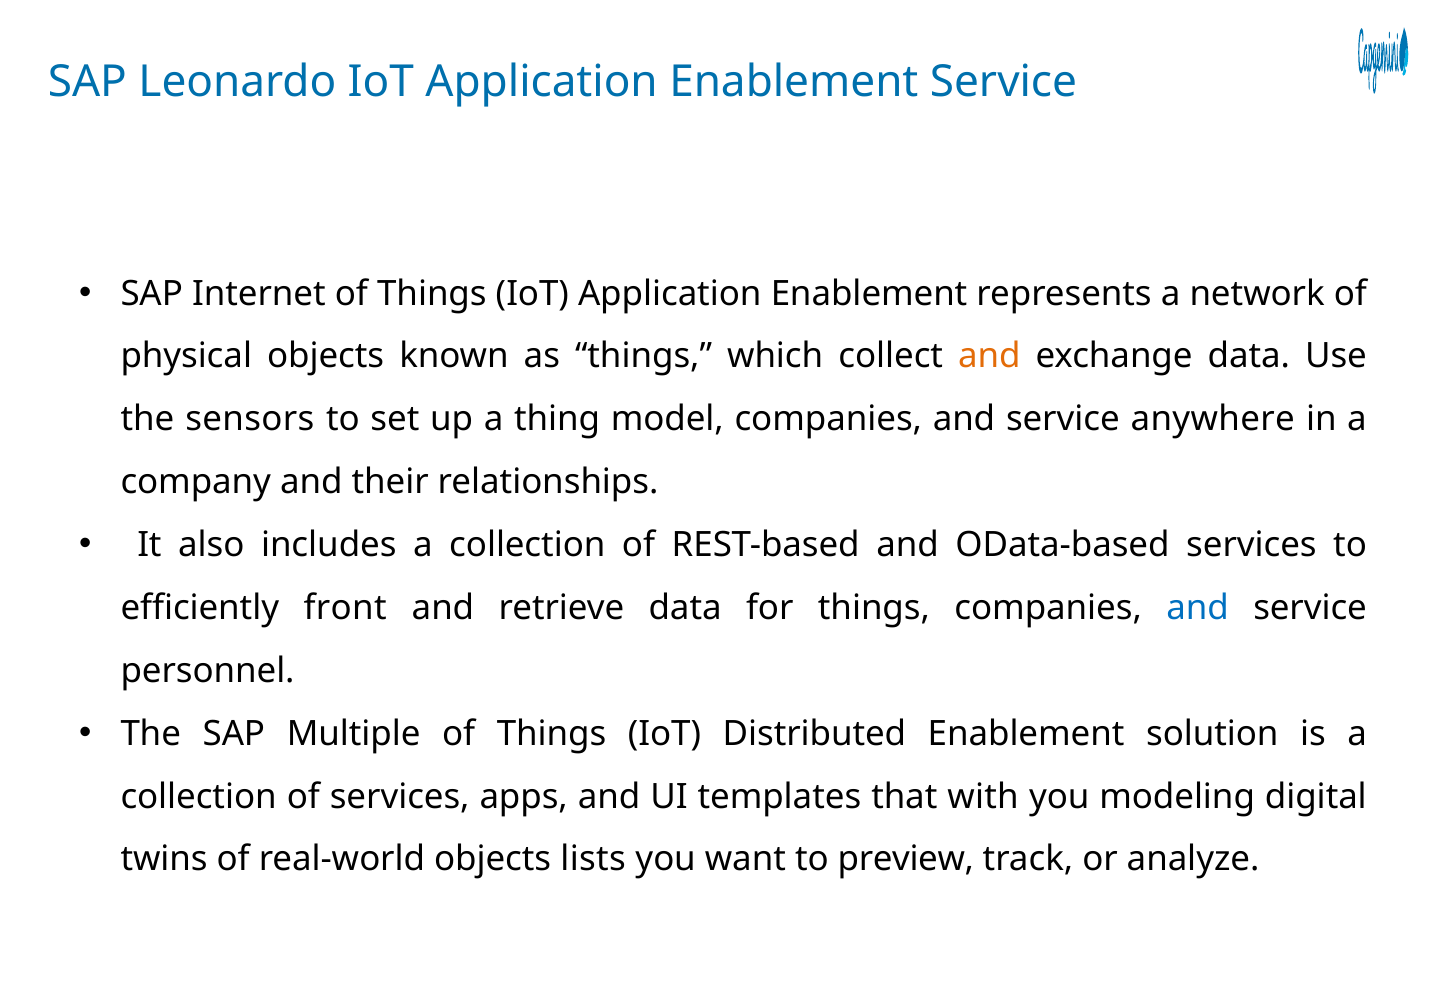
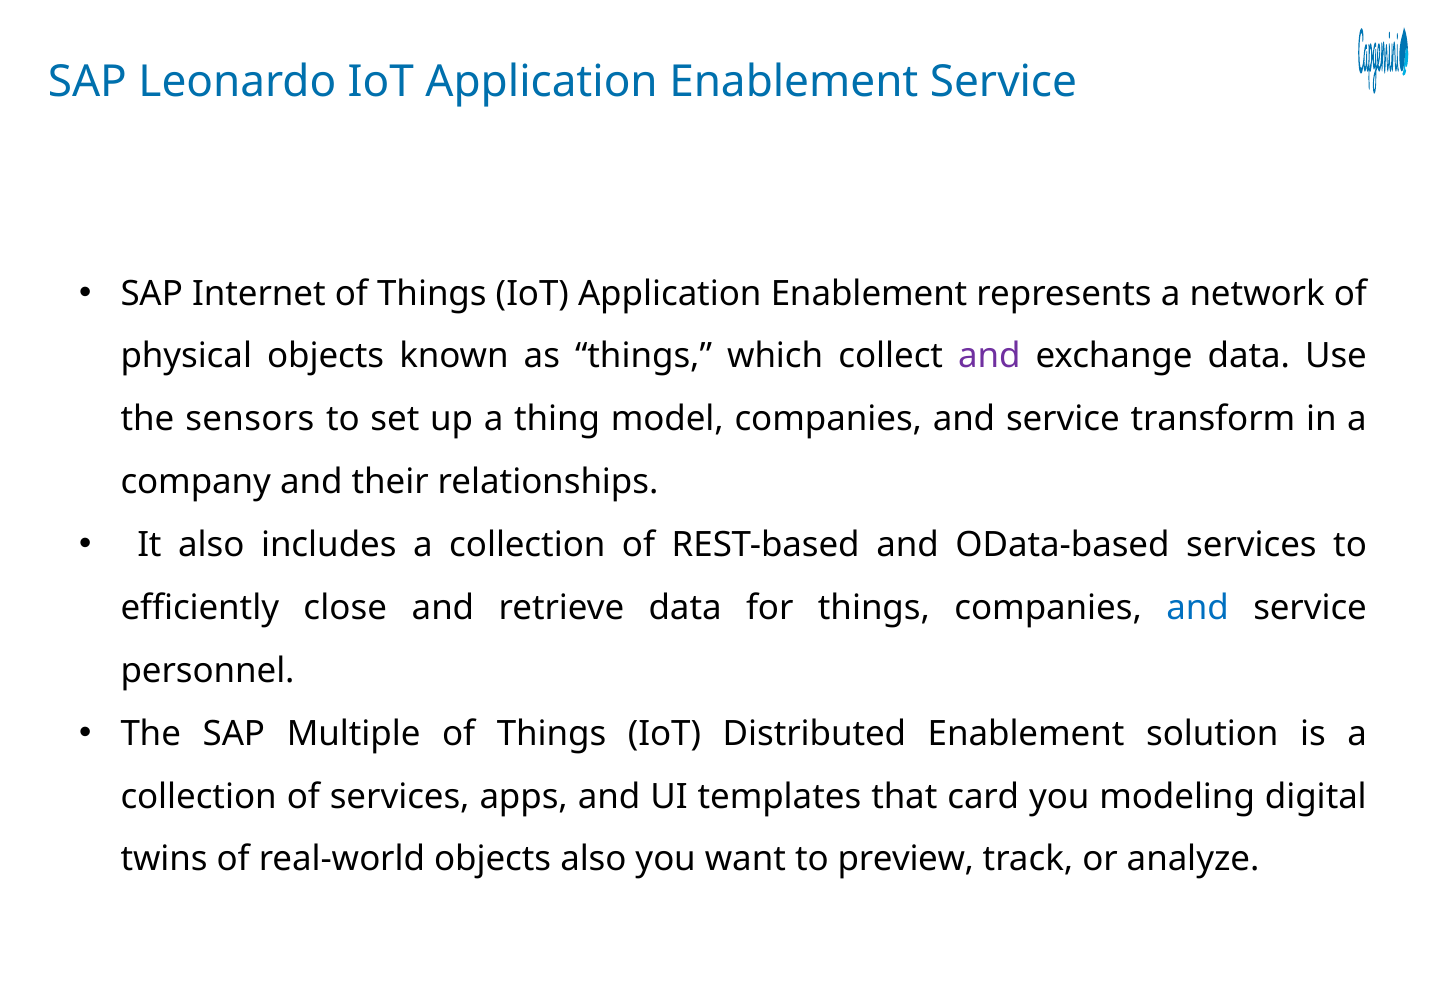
and at (989, 356) colour: orange -> purple
anywhere: anywhere -> transform
front: front -> close
with: with -> card
objects lists: lists -> also
